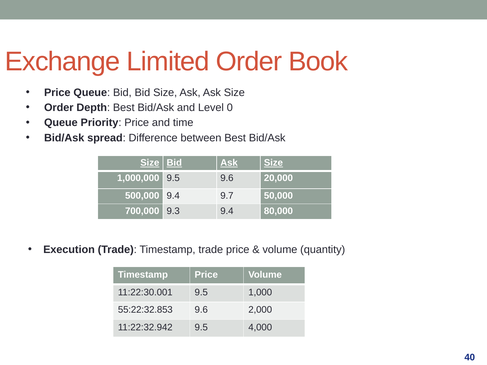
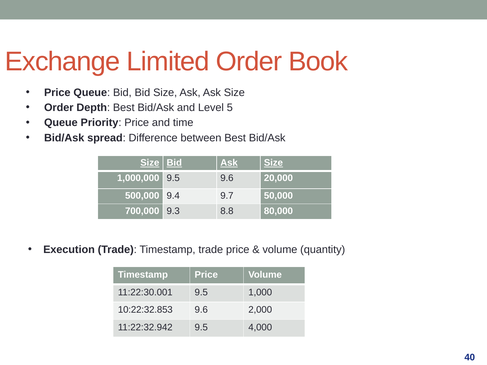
0: 0 -> 5
9.3 9.4: 9.4 -> 8.8
55:22:32.853: 55:22:32.853 -> 10:22:32.853
